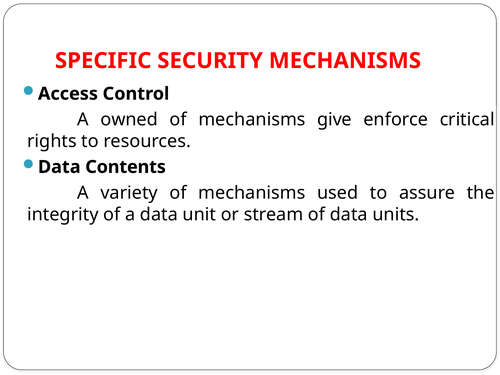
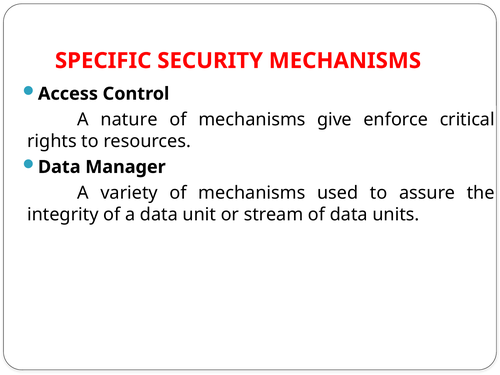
owned: owned -> nature
Contents: Contents -> Manager
